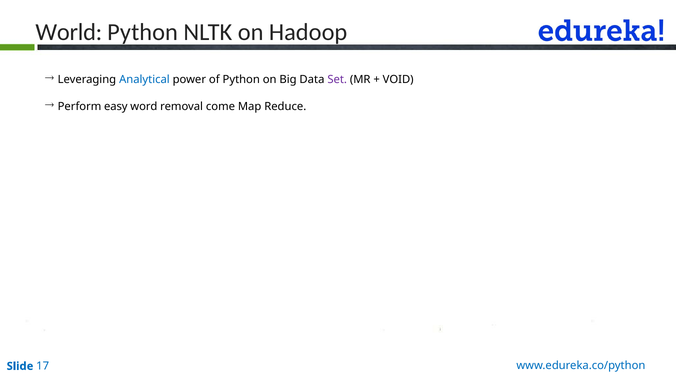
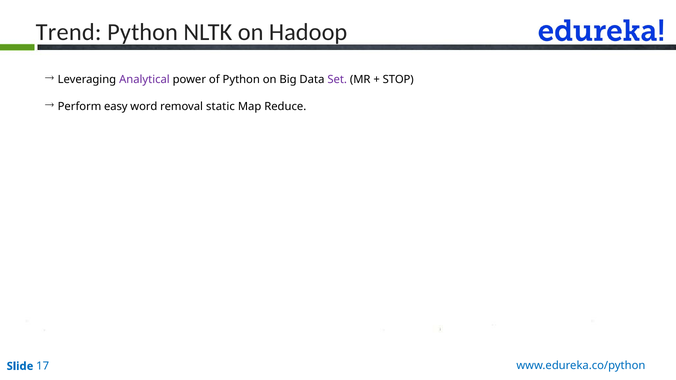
World: World -> Trend
Analytical colour: blue -> purple
VOID: VOID -> STOP
come: come -> static
